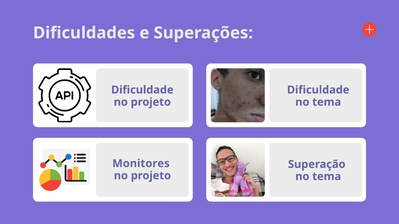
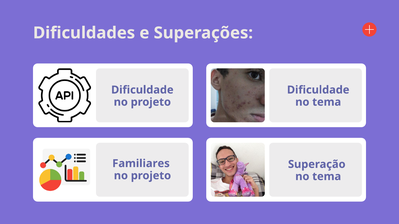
Monitores: Monitores -> Familiares
